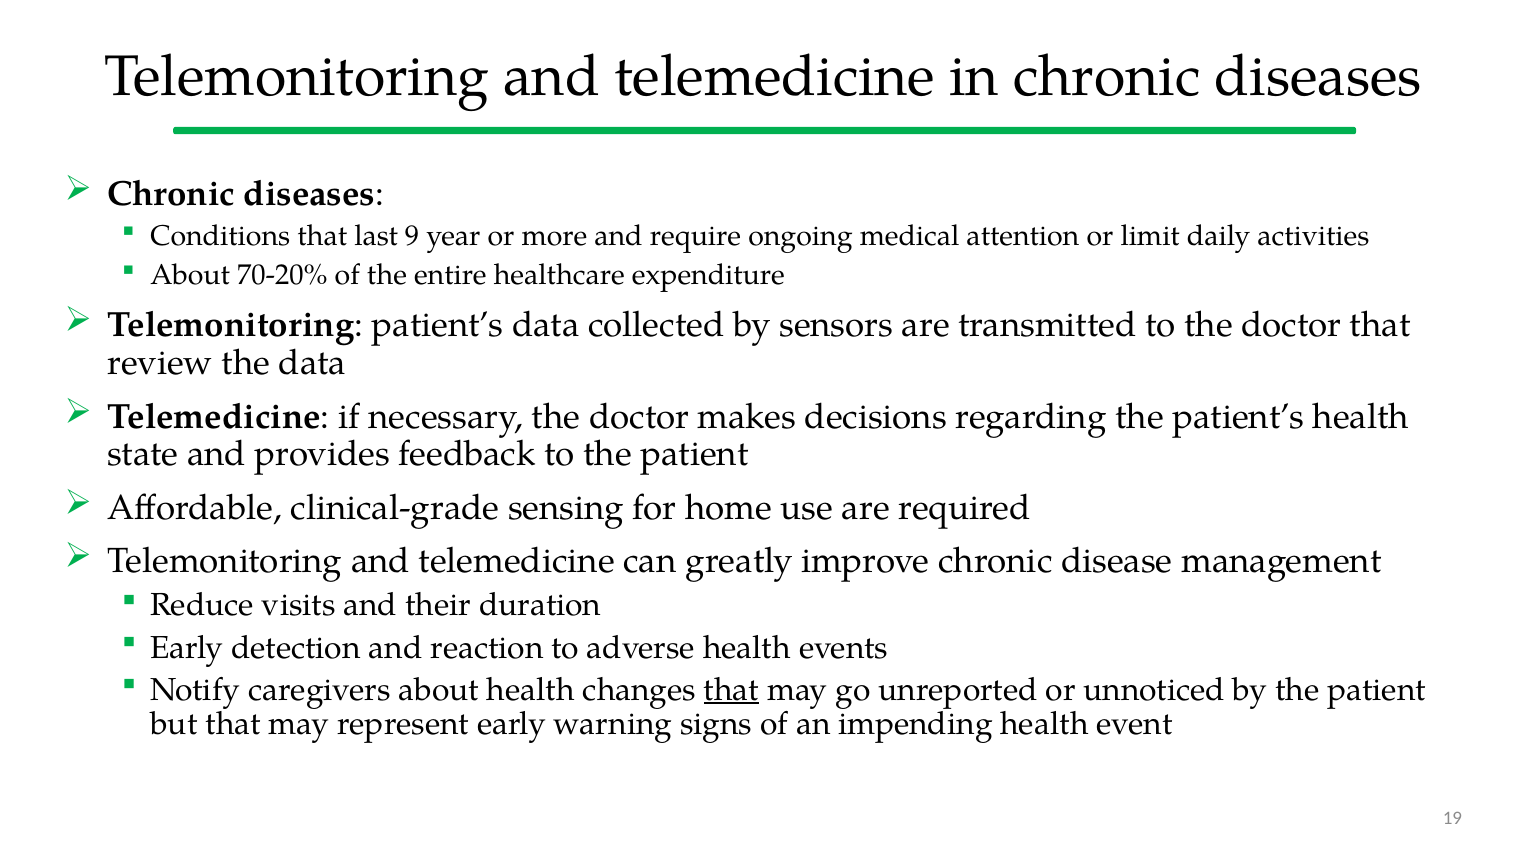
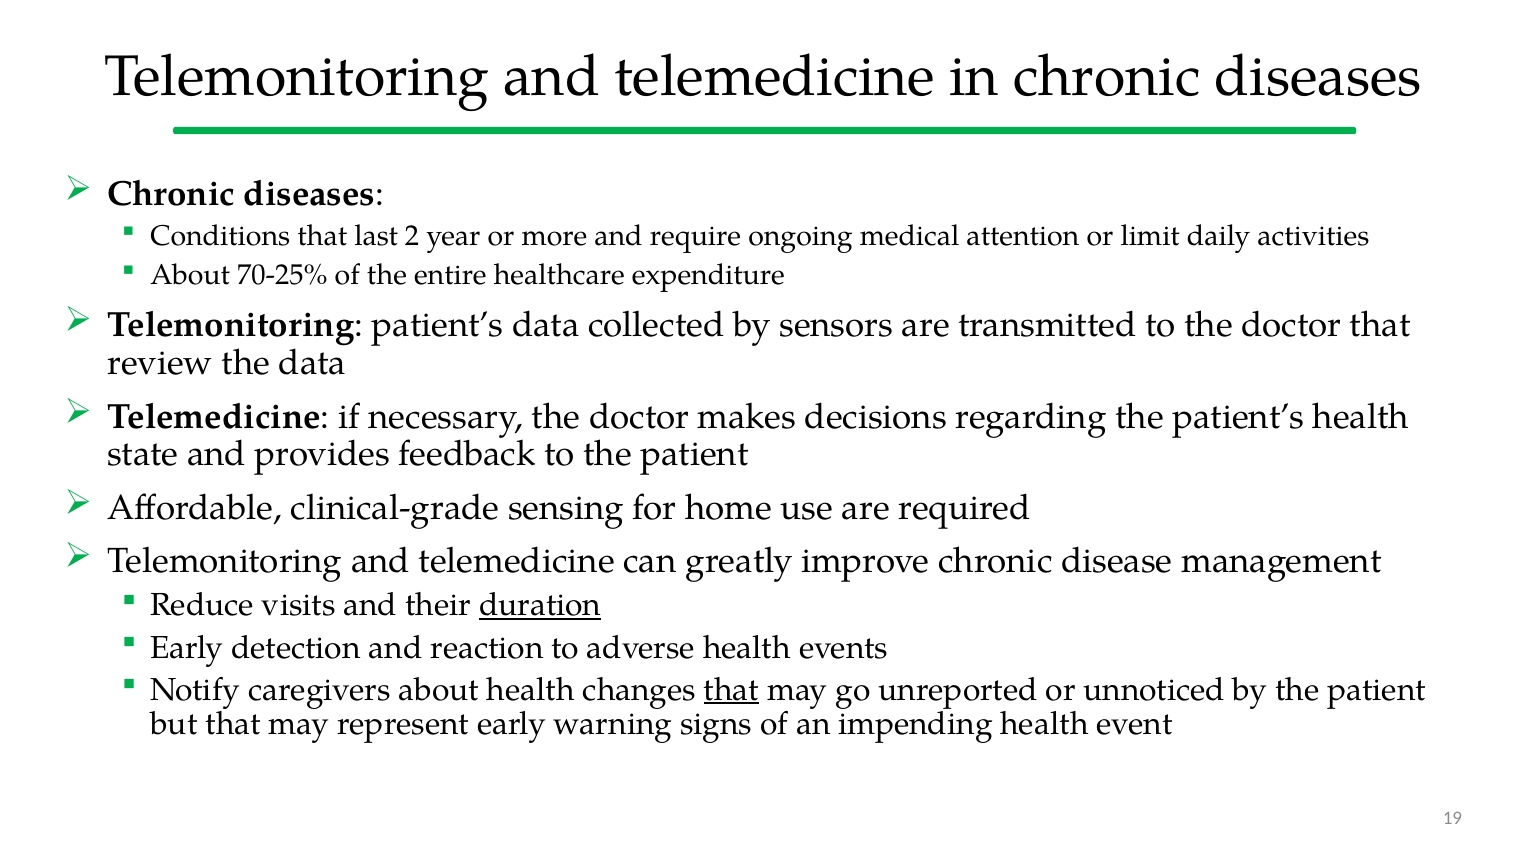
9: 9 -> 2
70-20%: 70-20% -> 70-25%
duration underline: none -> present
